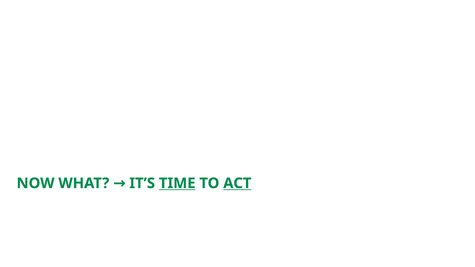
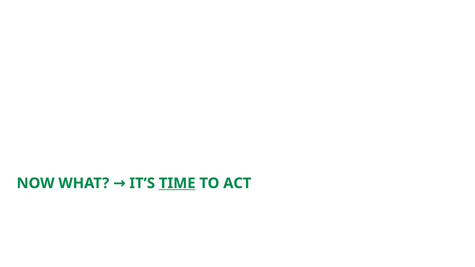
ACT underline: present -> none
